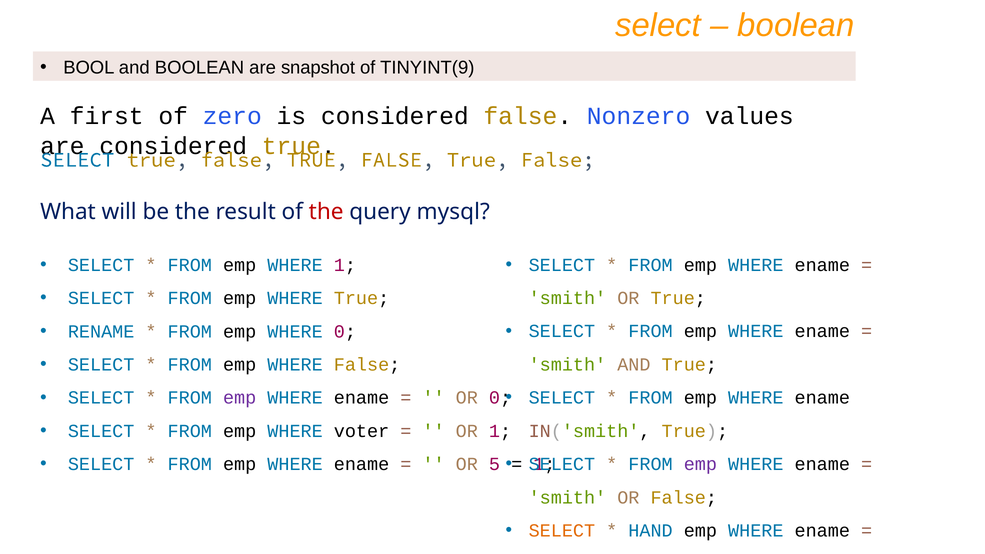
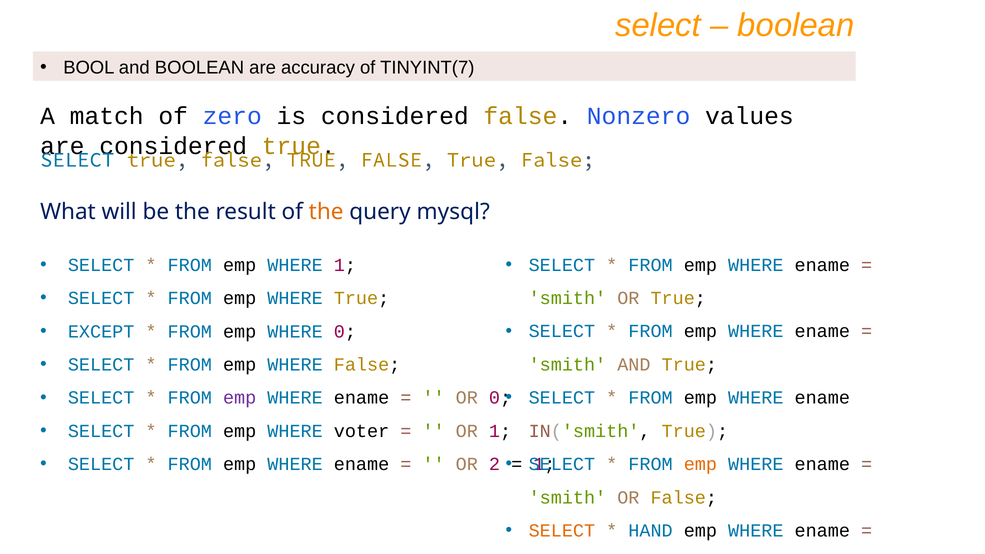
snapshot: snapshot -> accuracy
TINYINT(9: TINYINT(9 -> TINYINT(7
first: first -> match
the at (326, 212) colour: red -> orange
RENAME: RENAME -> EXCEPT
5: 5 -> 2
emp at (700, 464) colour: purple -> orange
